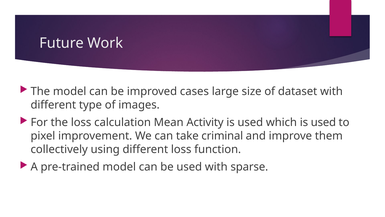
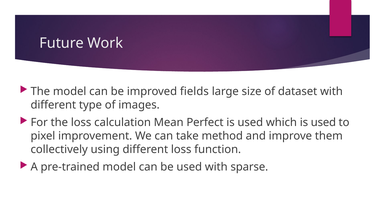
cases: cases -> fields
Activity: Activity -> Perfect
criminal: criminal -> method
